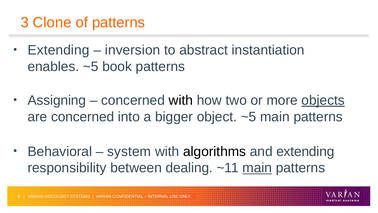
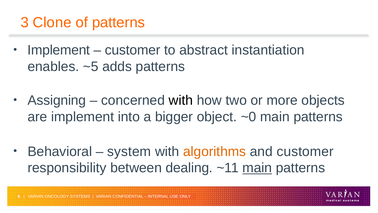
Extending at (59, 50): Extending -> Implement
inversion at (133, 50): inversion -> customer
book: book -> adds
objects underline: present -> none
are concerned: concerned -> implement
object ~5: ~5 -> ~0
algorithms colour: black -> orange
and extending: extending -> customer
